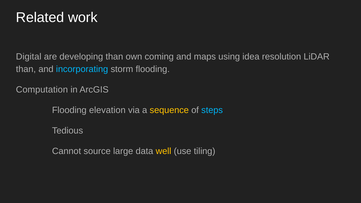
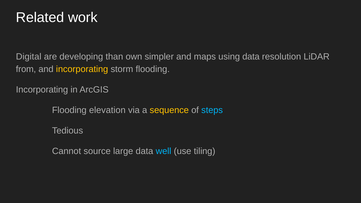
coming: coming -> simpler
using idea: idea -> data
than at (26, 69): than -> from
incorporating at (82, 69) colour: light blue -> yellow
Computation at (42, 90): Computation -> Incorporating
well colour: yellow -> light blue
